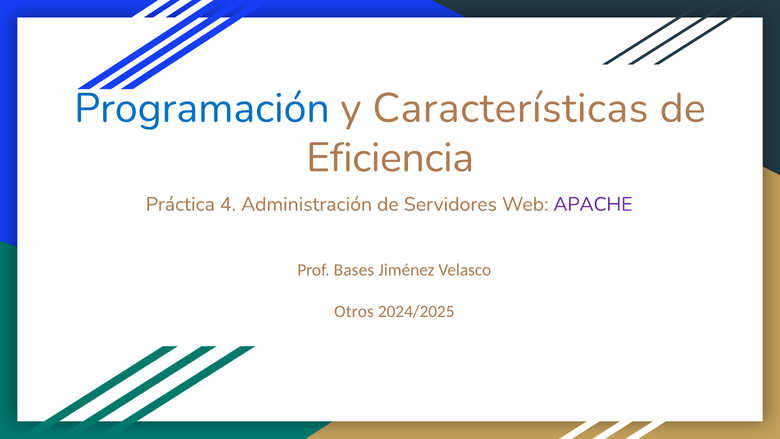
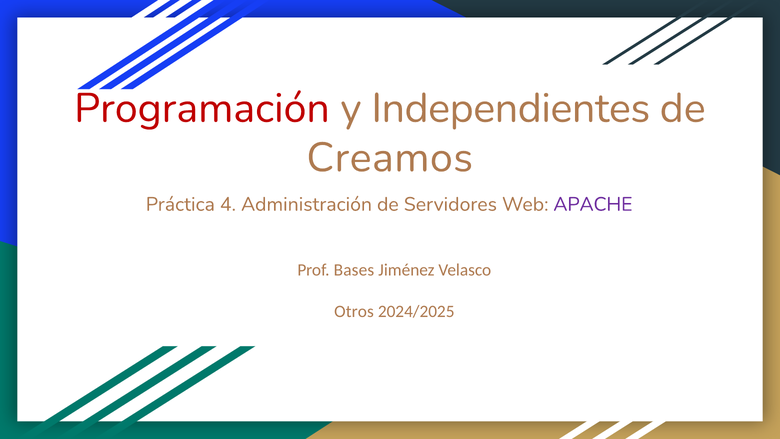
Programación colour: blue -> red
Características: Características -> Independientes
Eficiencia: Eficiencia -> Creamos
